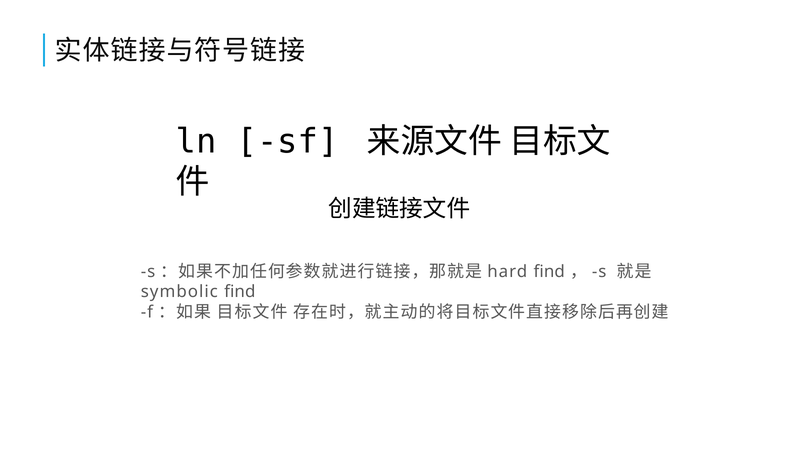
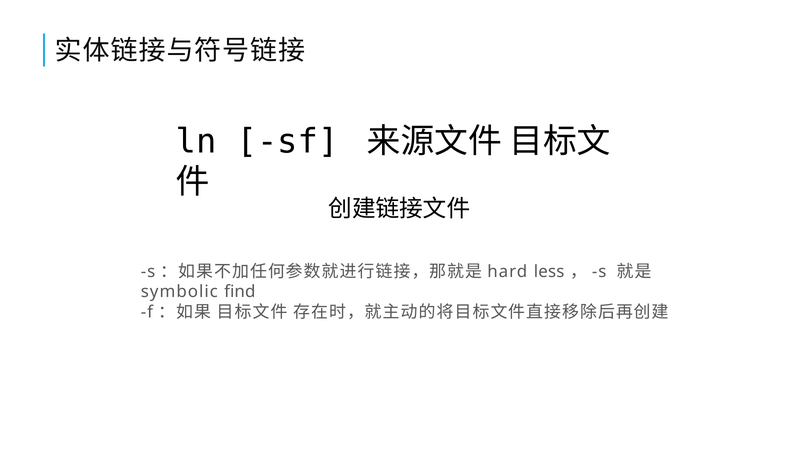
find at (549, 272): find -> less
